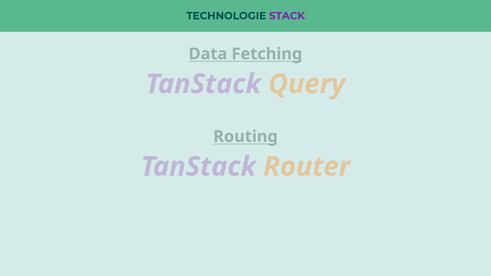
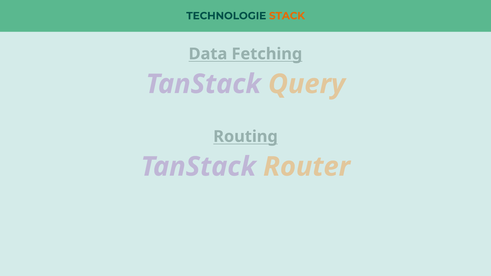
STACK colour: purple -> orange
